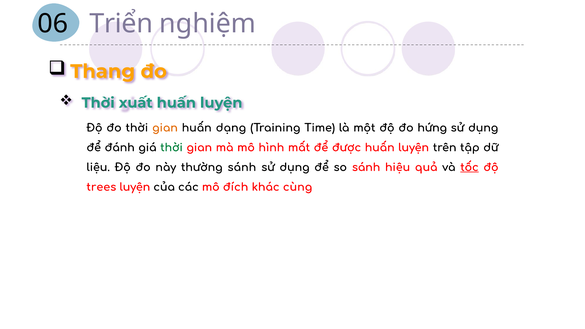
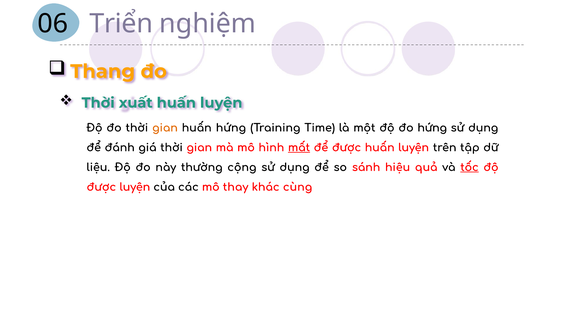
huấn dạng: dạng -> hứng
thời at (172, 148) colour: green -> black
mất underline: none -> present
thường sánh: sánh -> cộng
trees at (101, 187): trees -> được
đích: đích -> thay
